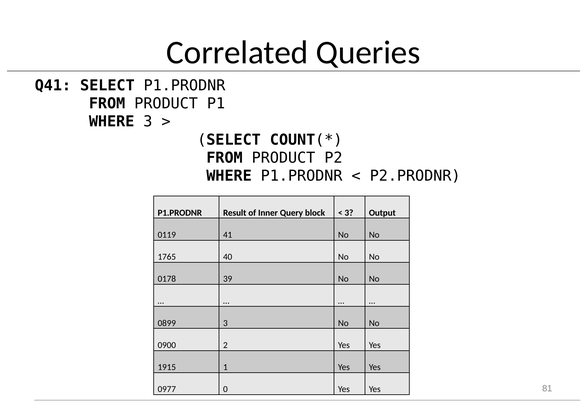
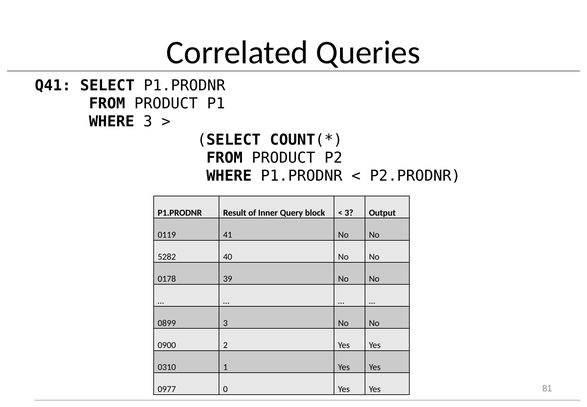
1765: 1765 -> 5282
1915: 1915 -> 0310
